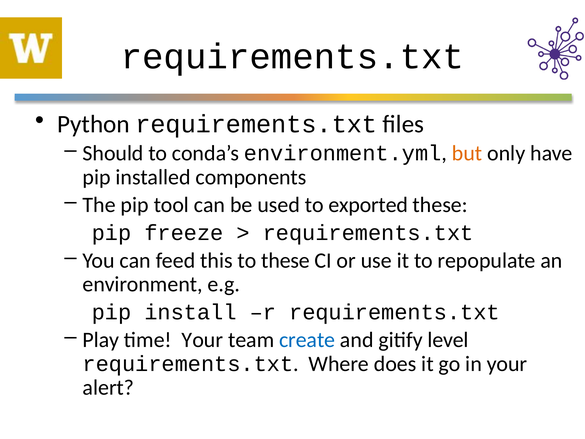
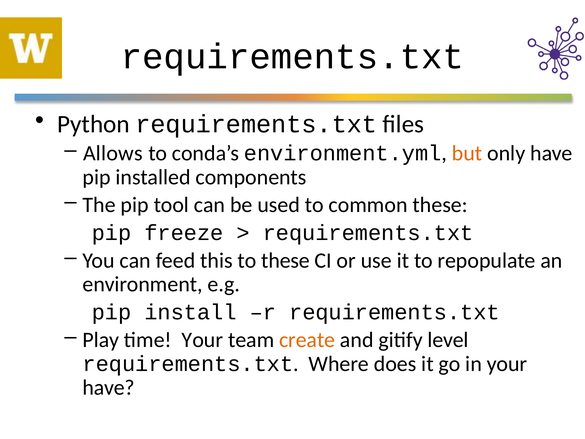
Should: Should -> Allows
exported: exported -> common
create colour: blue -> orange
alert at (108, 387): alert -> have
